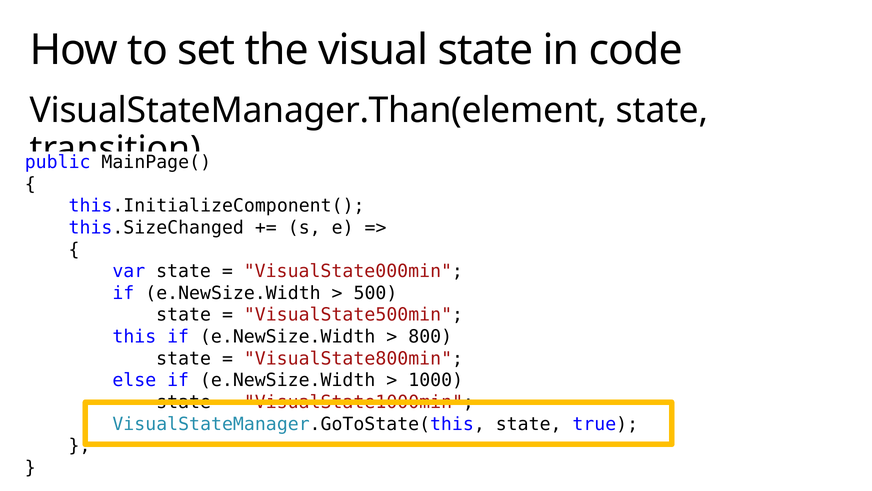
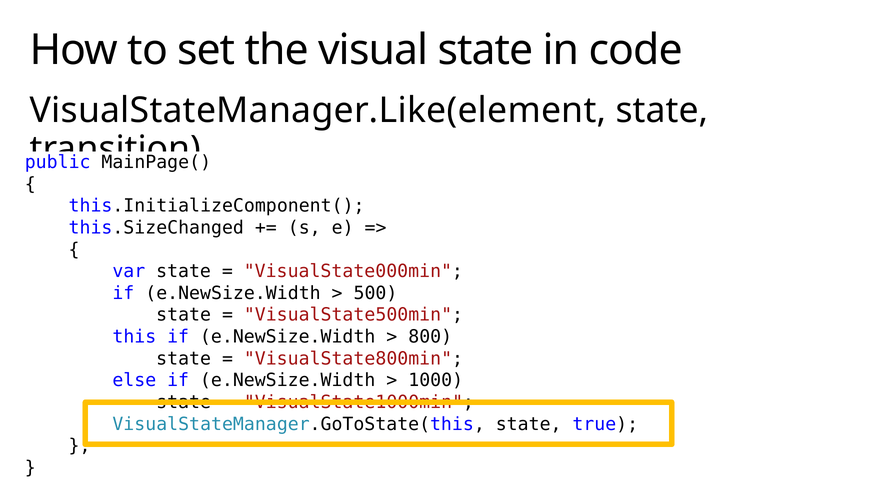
VisualStateManager.Than(element: VisualStateManager.Than(element -> VisualStateManager.Like(element
